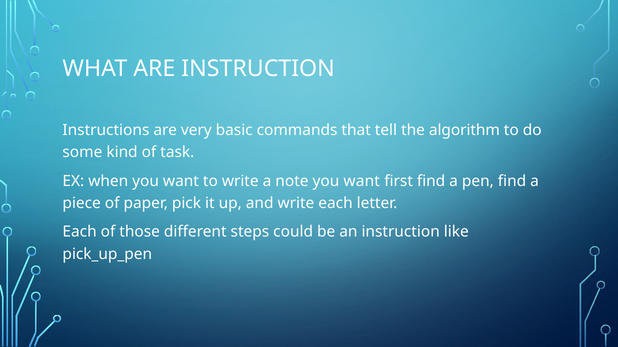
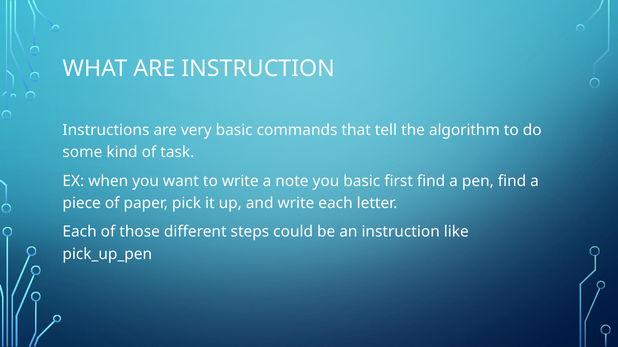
note you want: want -> basic
